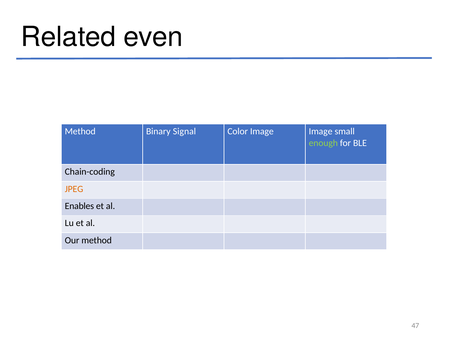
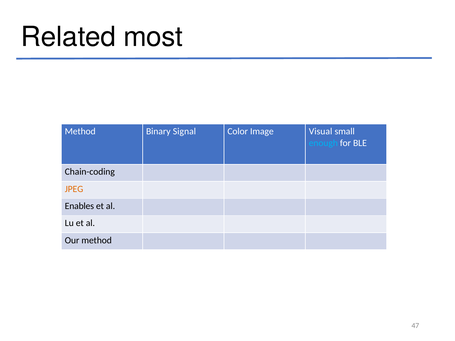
even: even -> most
Image Image: Image -> Visual
enough colour: light green -> light blue
